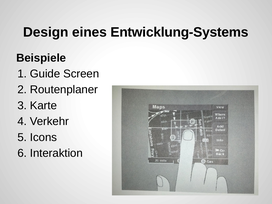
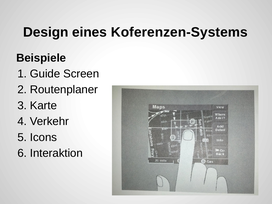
Entwicklung-Systems: Entwicklung-Systems -> Koferenzen-Systems
